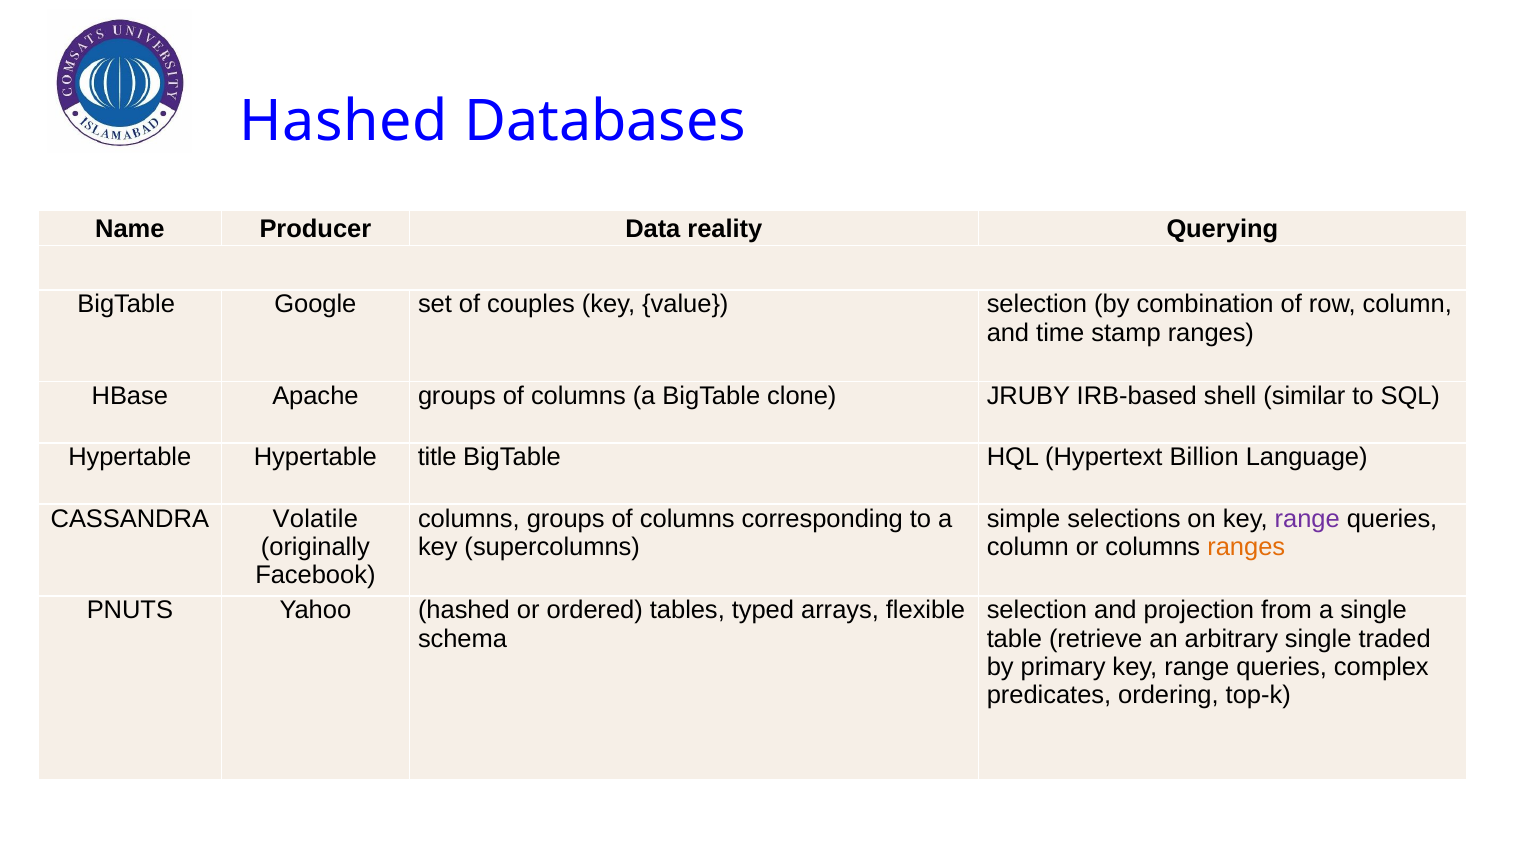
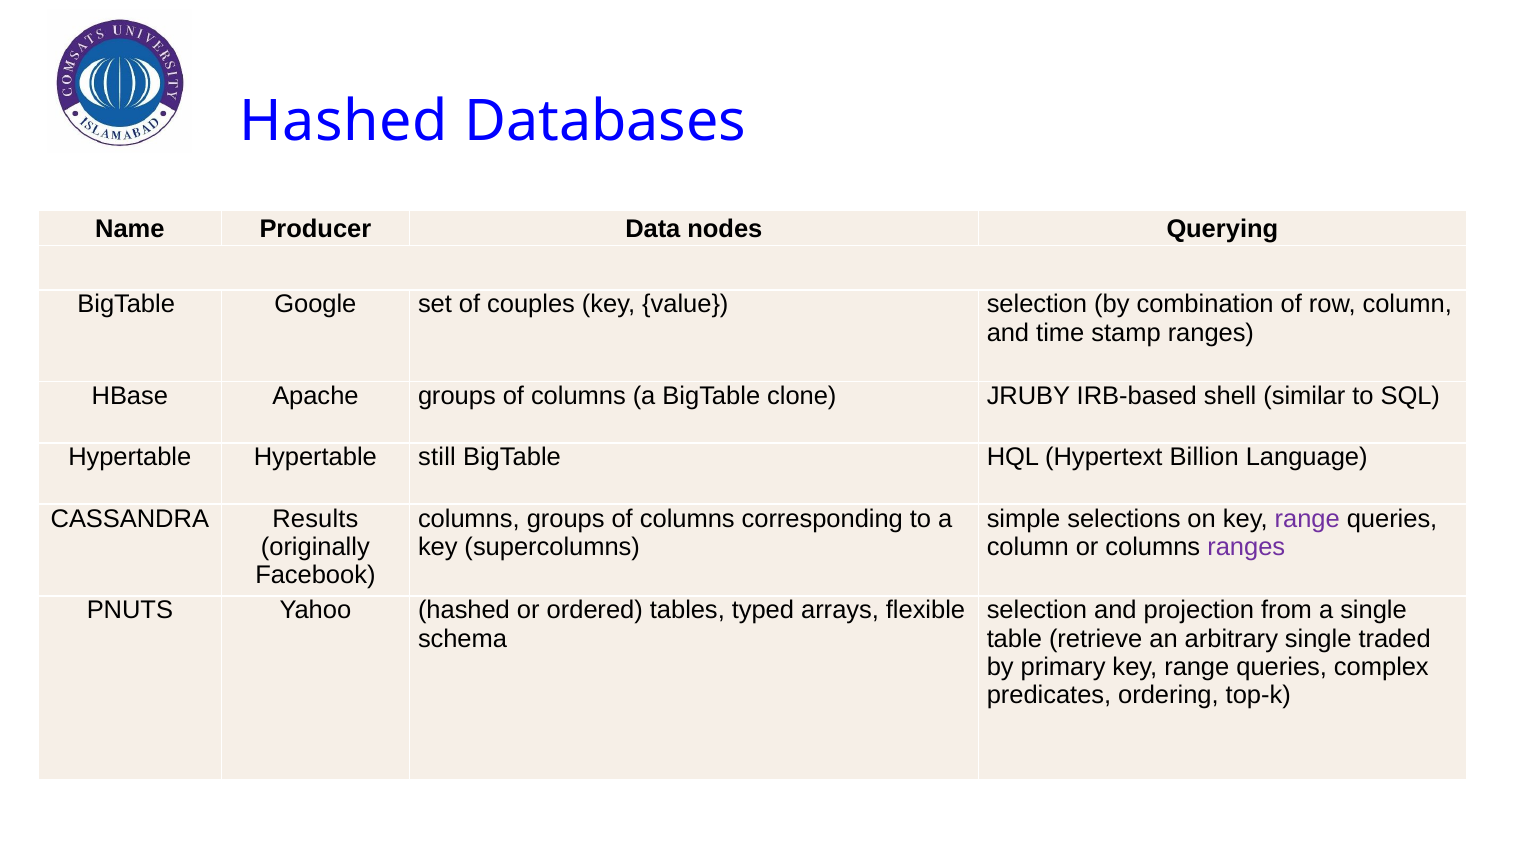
reality: reality -> nodes
title: title -> still
Volatile: Volatile -> Results
ranges at (1246, 548) colour: orange -> purple
